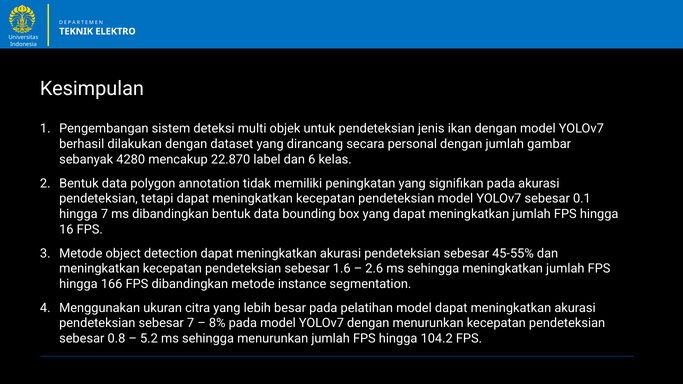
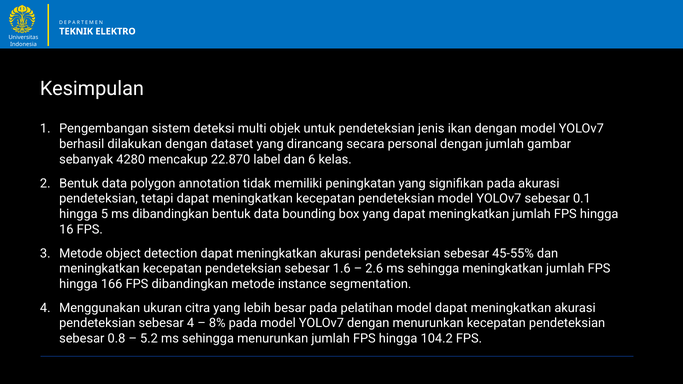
hingga 7: 7 -> 5
sebesar 7: 7 -> 4
